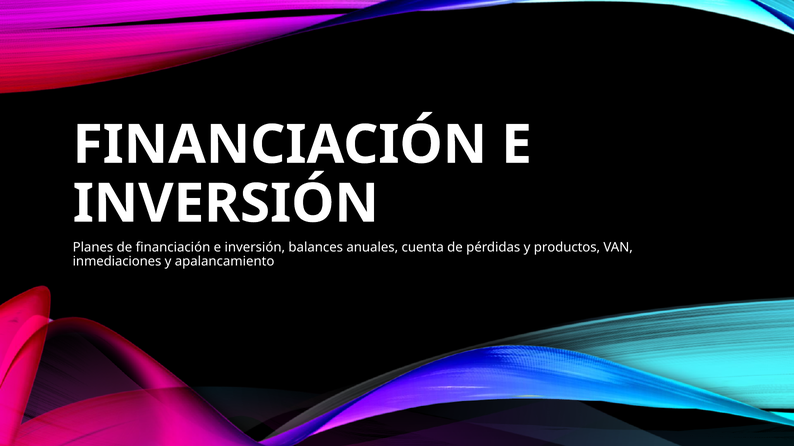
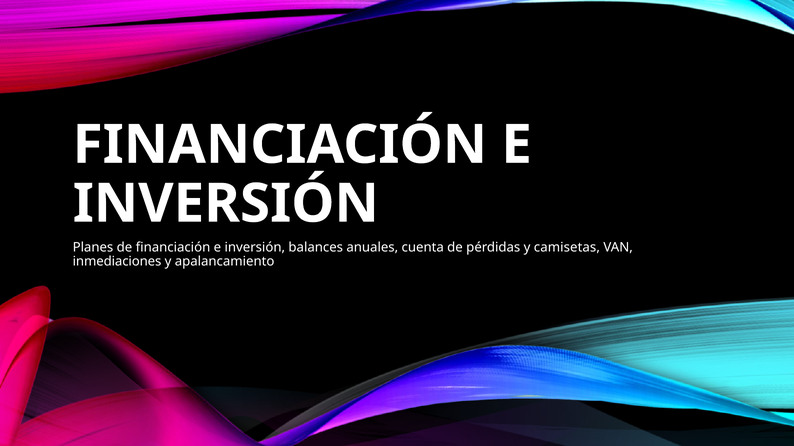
productos: productos -> camisetas
